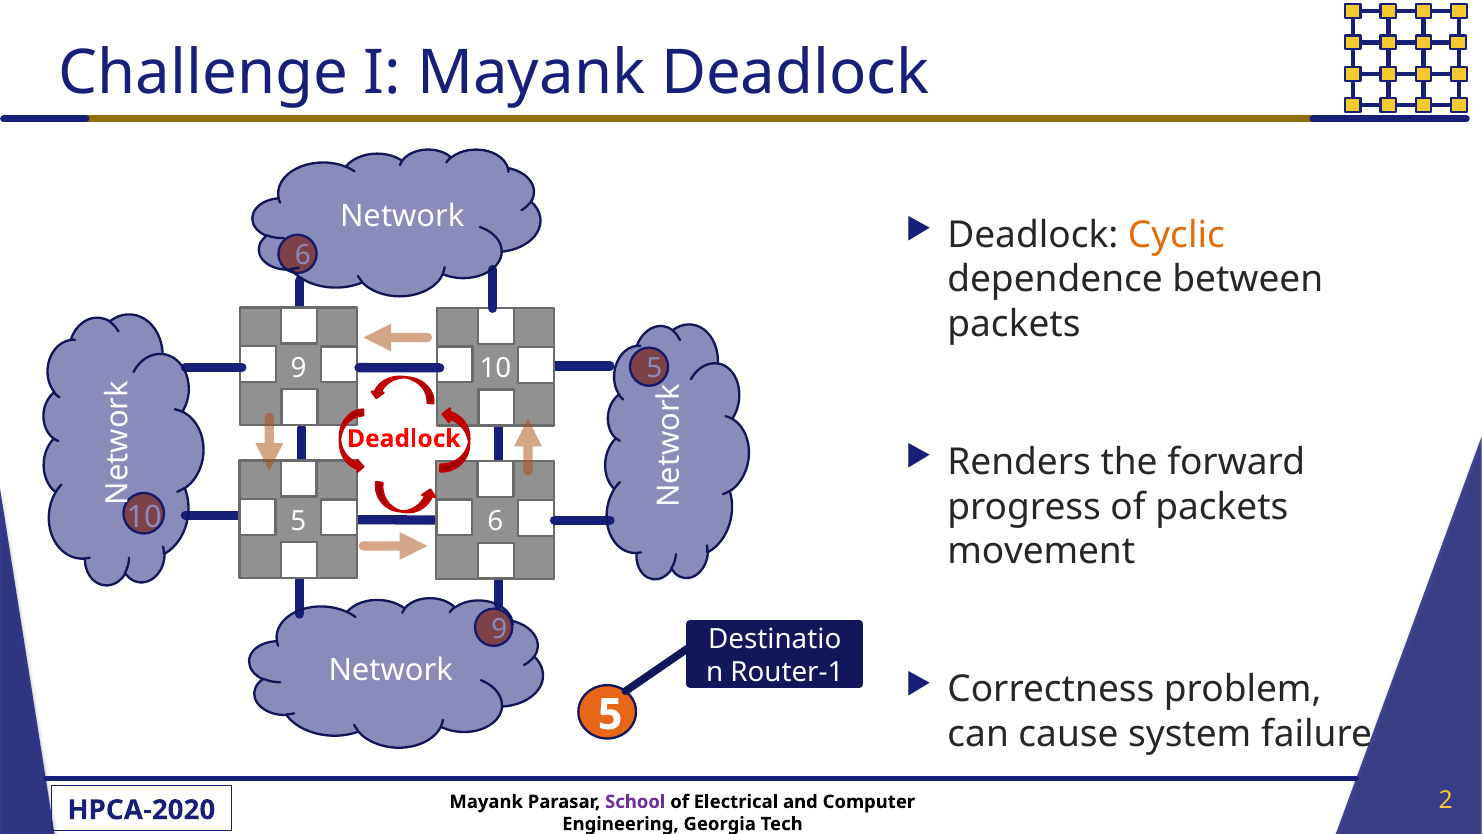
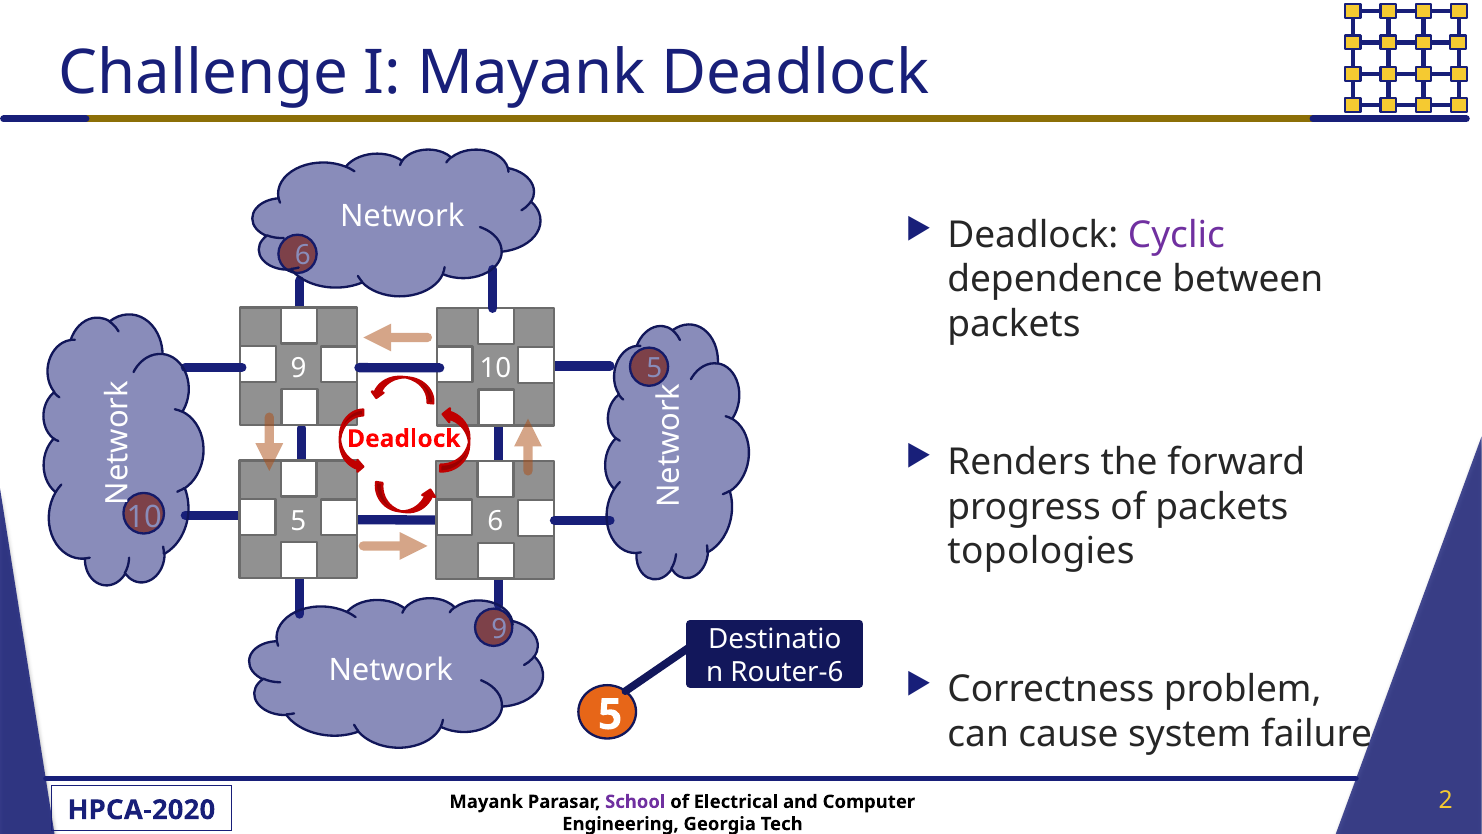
Cyclic colour: orange -> purple
movement: movement -> topologies
Router-1: Router-1 -> Router-6
